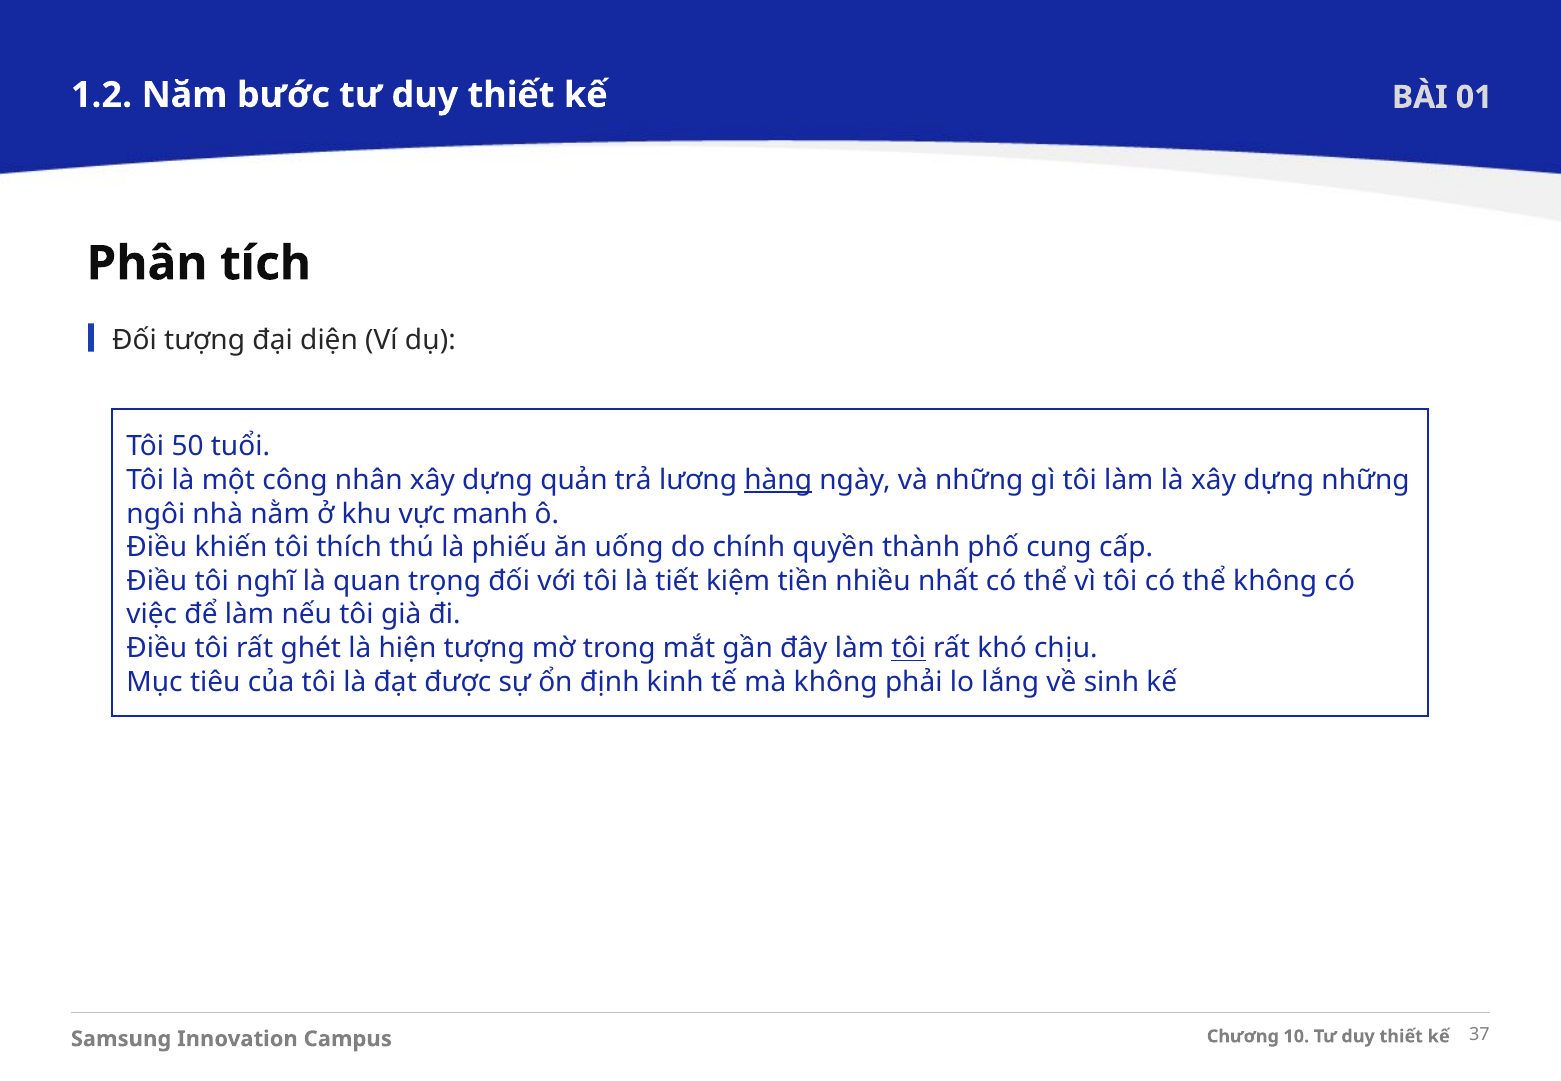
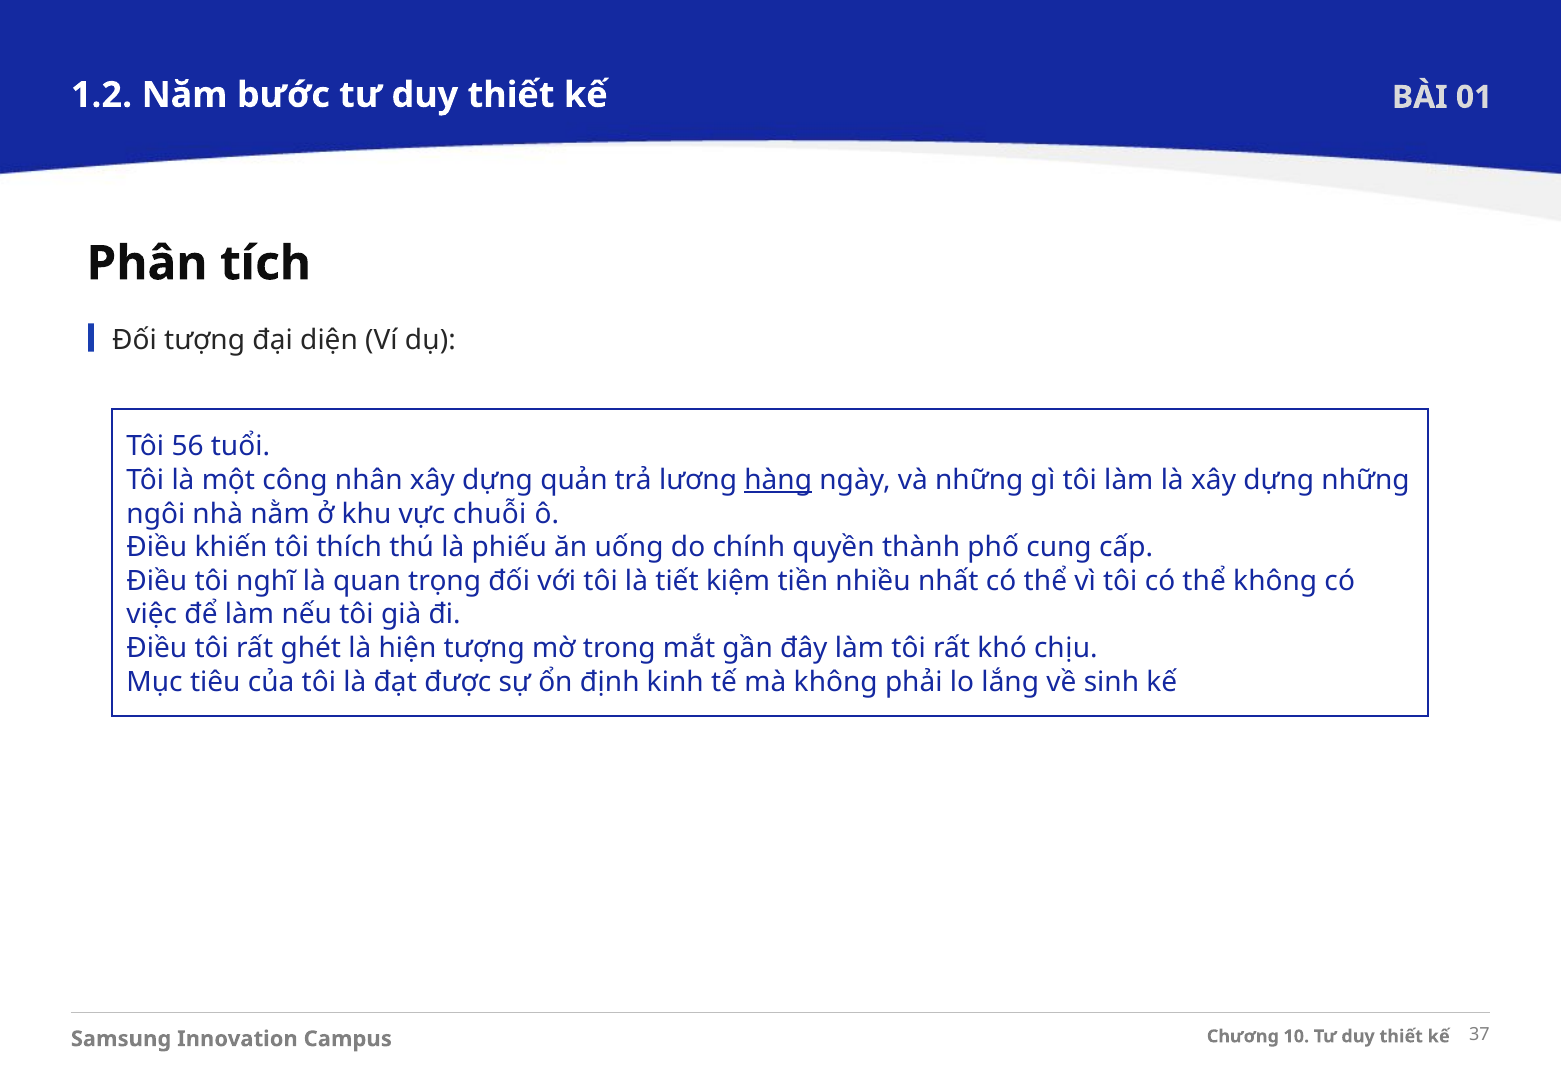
50: 50 -> 56
manh: manh -> chuỗi
tôi at (909, 648) underline: present -> none
